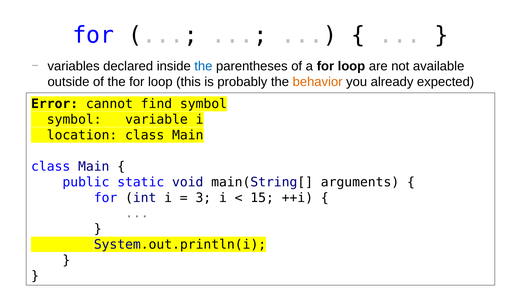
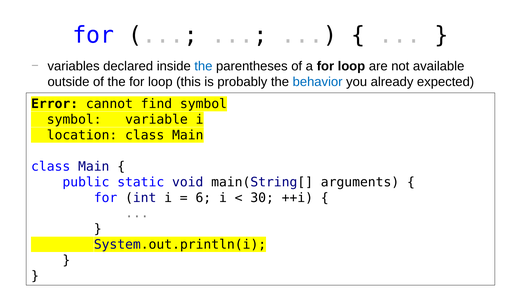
behavior colour: orange -> blue
3: 3 -> 6
15: 15 -> 30
